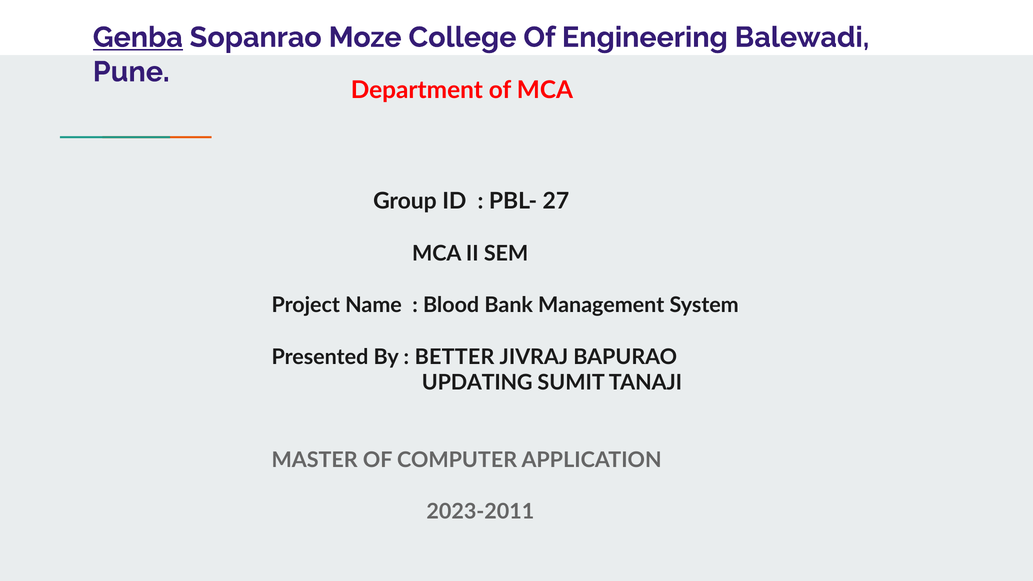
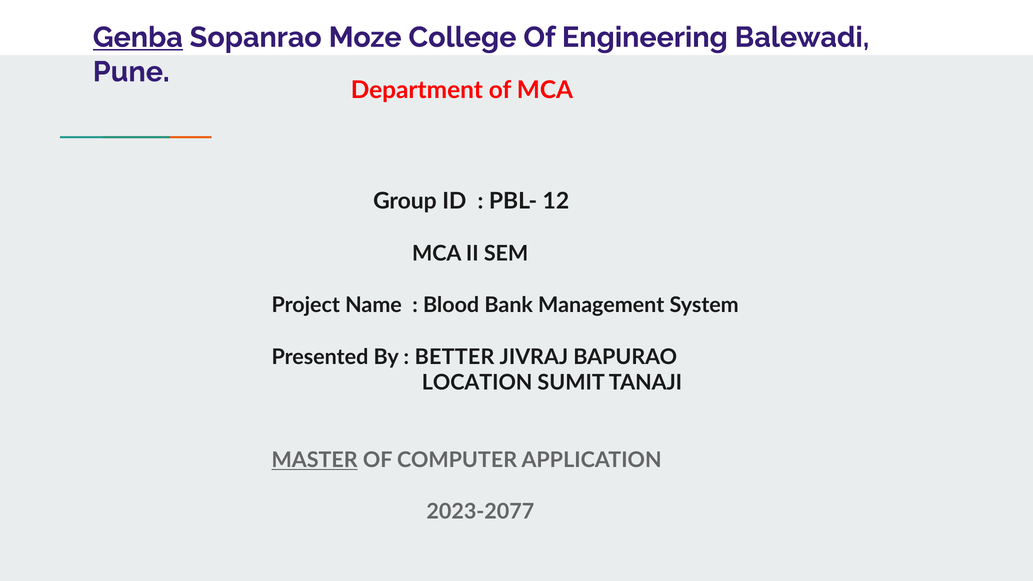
27: 27 -> 12
UPDATING: UPDATING -> LOCATION
MASTER underline: none -> present
2023-2011: 2023-2011 -> 2023-2077
